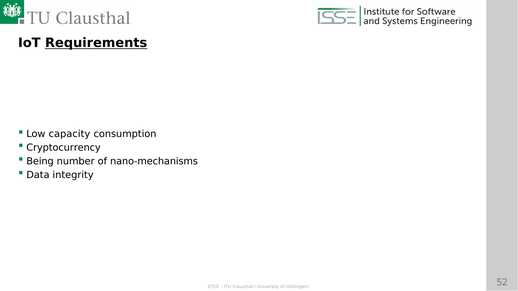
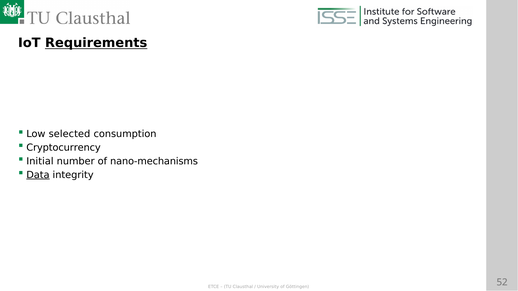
capacity: capacity -> selected
Being: Being -> Initial
Data underline: none -> present
